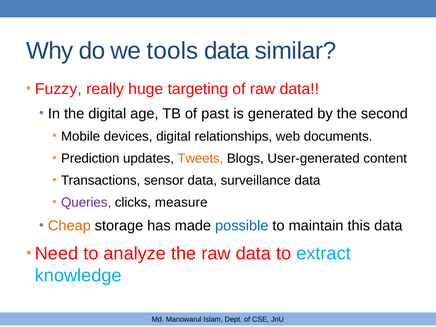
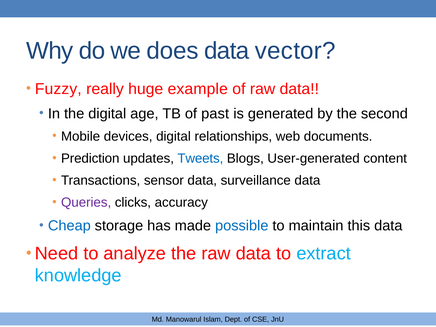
tools: tools -> does
similar: similar -> vector
targeting: targeting -> example
Tweets colour: orange -> blue
measure: measure -> accuracy
Cheap colour: orange -> blue
